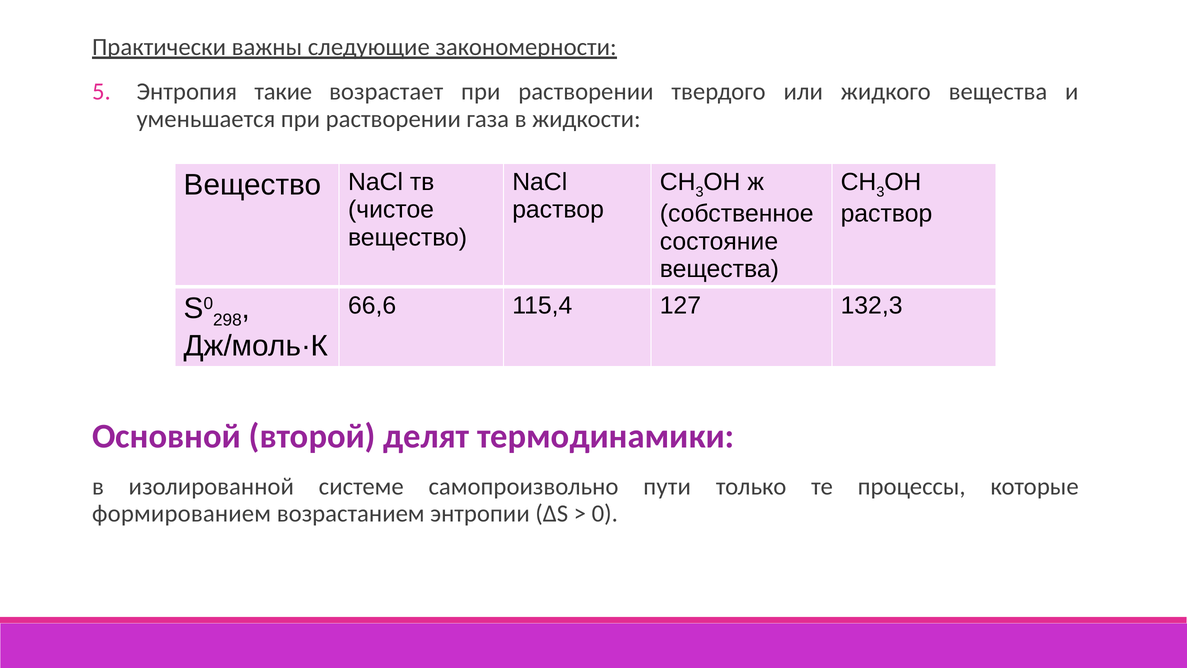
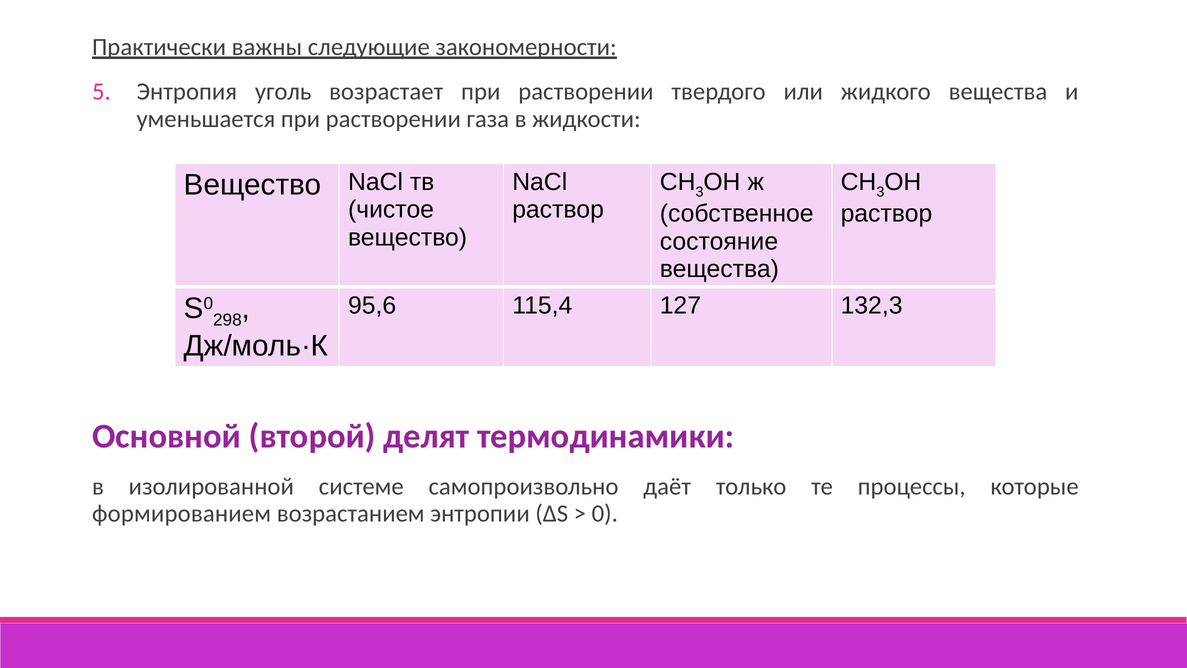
такие: такие -> уголь
66,6: 66,6 -> 95,6
пути: пути -> даёт
